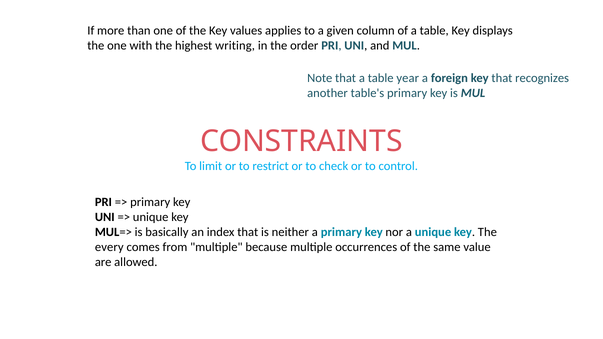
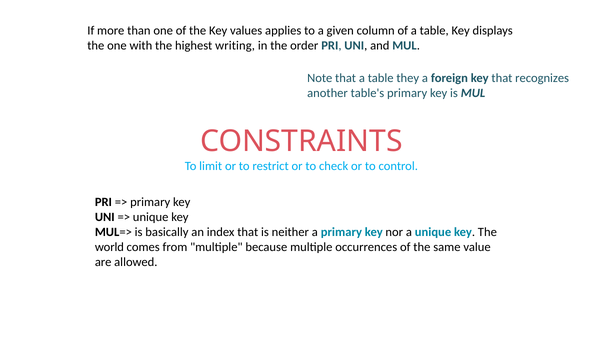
year: year -> they
every: every -> world
